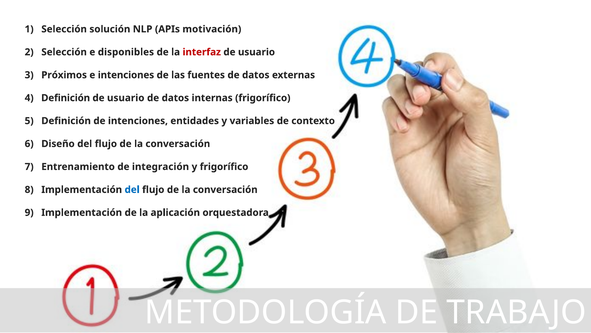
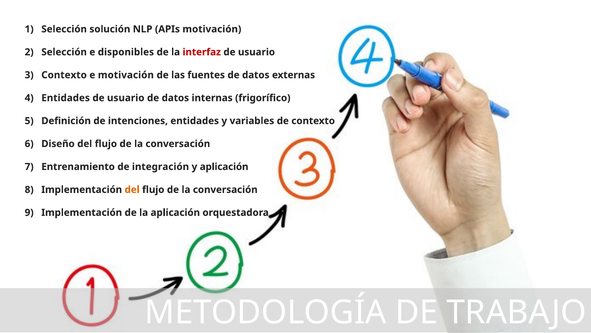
Próximos at (64, 75): Próximos -> Contexto
e intenciones: intenciones -> motivación
Definición at (66, 98): Definición -> Entidades
y frigorífico: frigorífico -> aplicación
del at (132, 189) colour: blue -> orange
